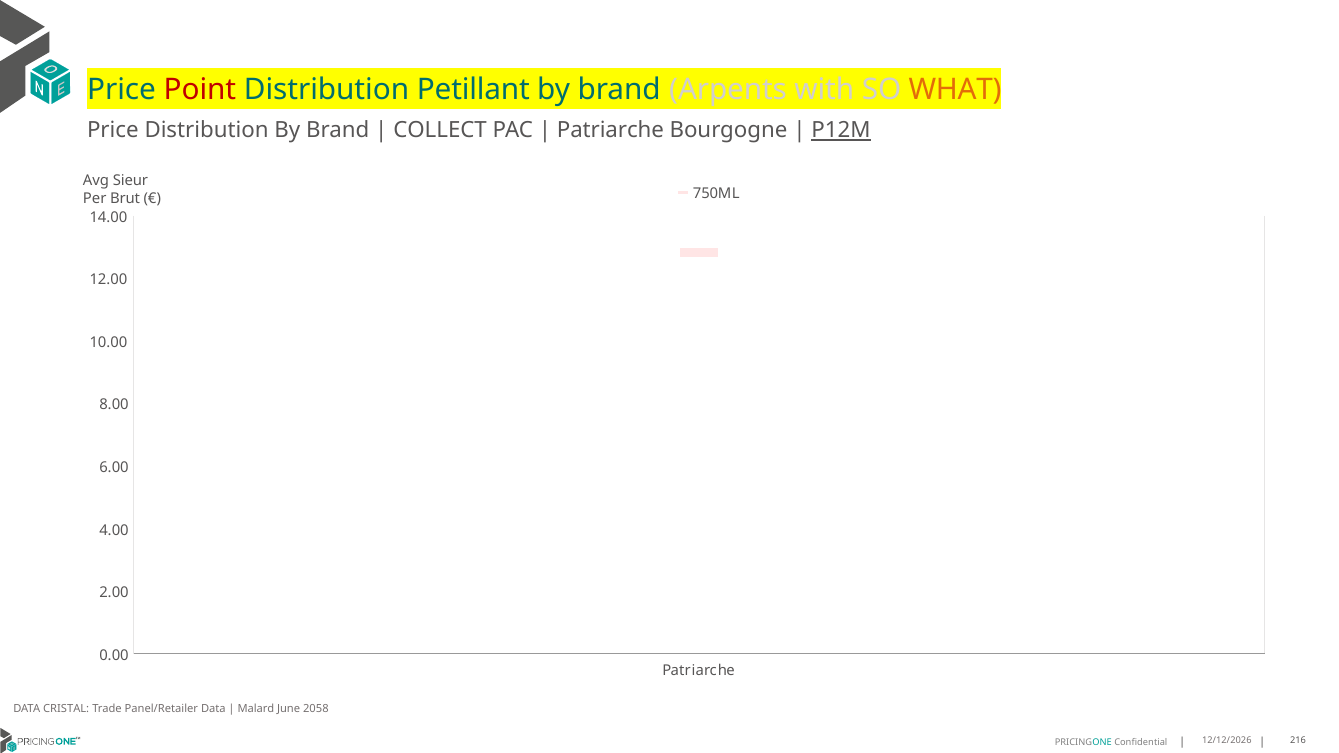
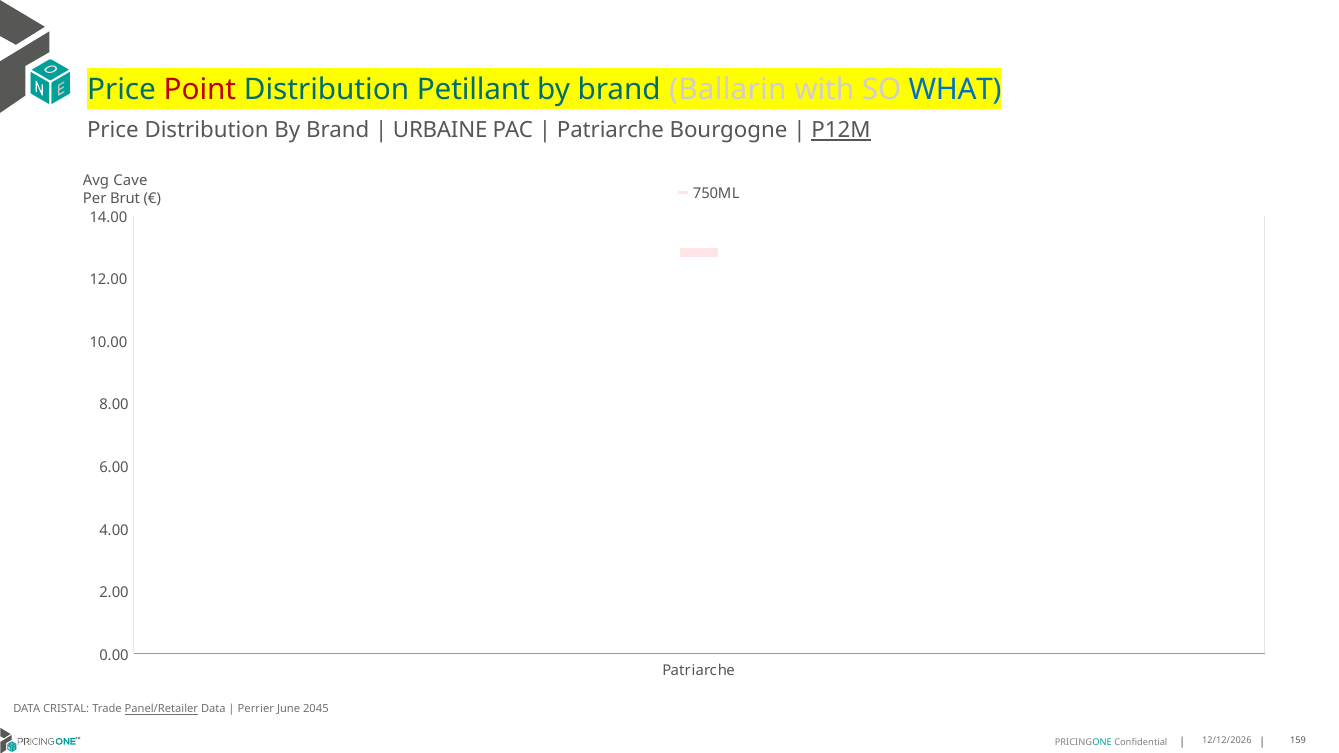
Arpents: Arpents -> Ballarin
WHAT colour: orange -> blue
COLLECT: COLLECT -> URBAINE
Sieur: Sieur -> Cave
Panel/Retailer underline: none -> present
Malard: Malard -> Perrier
2058: 2058 -> 2045
216: 216 -> 159
